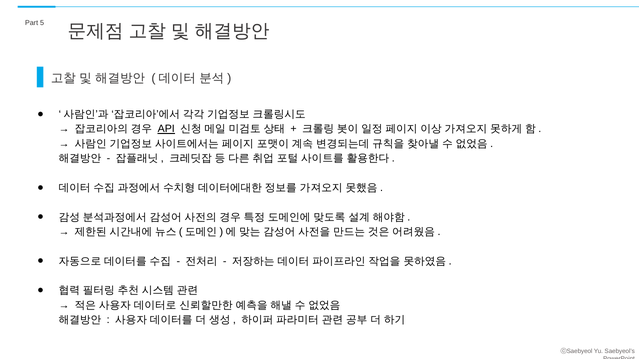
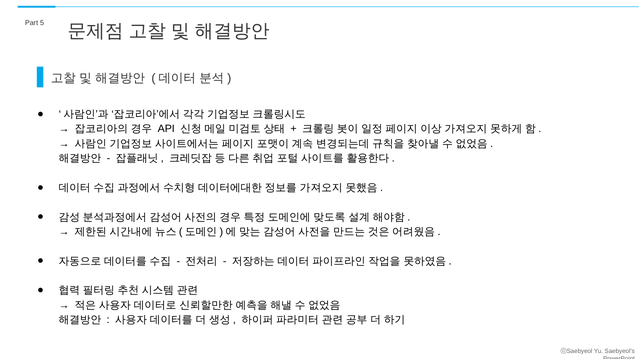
API underline: present -> none
